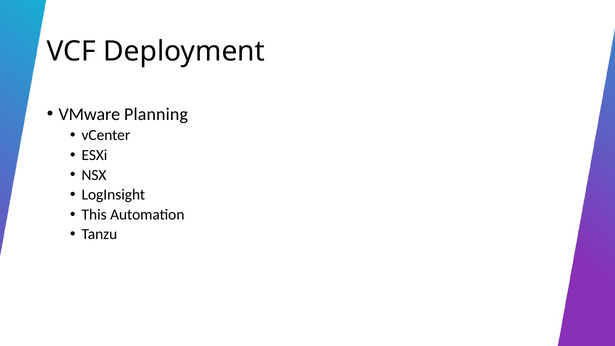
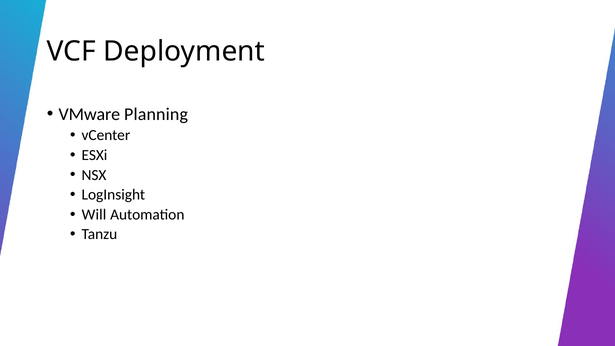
This: This -> Will
